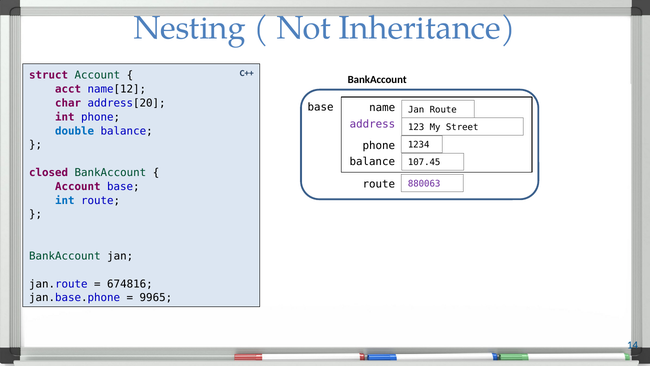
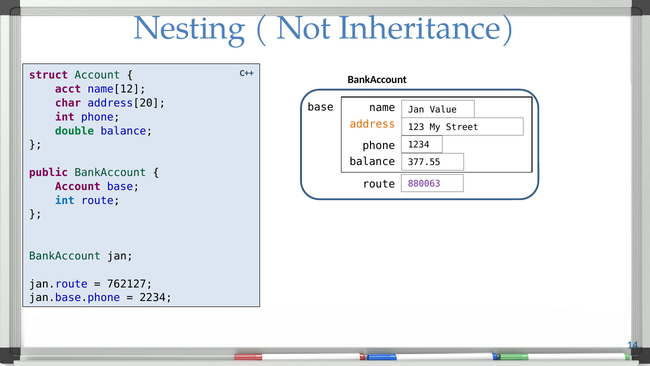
Jan Route: Route -> Value
address colour: purple -> orange
double colour: blue -> green
107.45: 107.45 -> 377.55
closed: closed -> public
674816: 674816 -> 762127
9965: 9965 -> 2234
